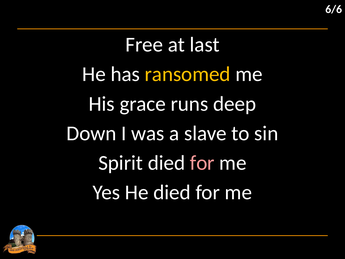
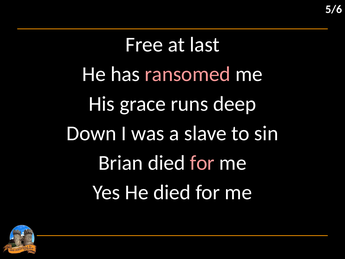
6/6: 6/6 -> 5/6
ransomed colour: yellow -> pink
Spirit: Spirit -> Brian
